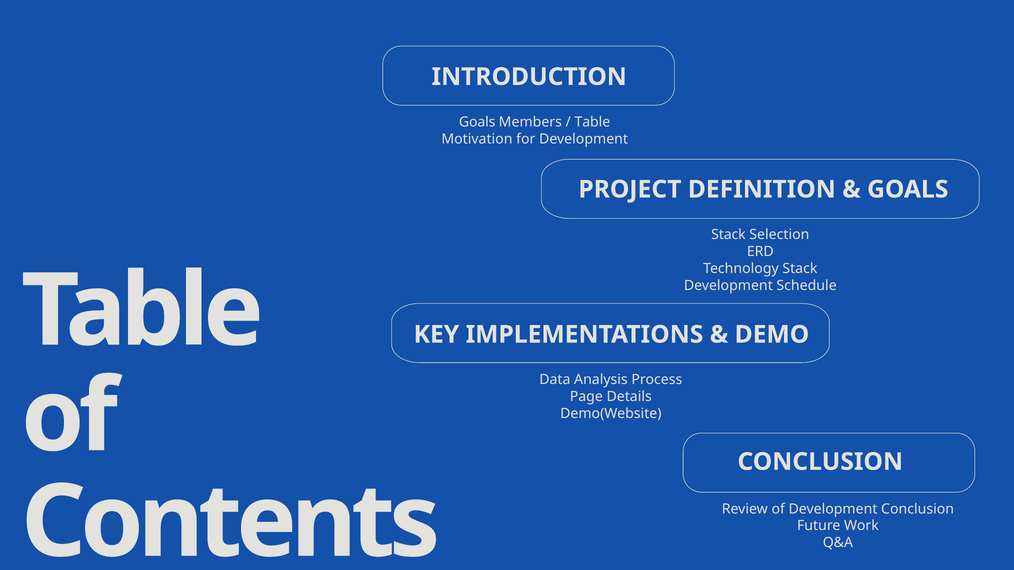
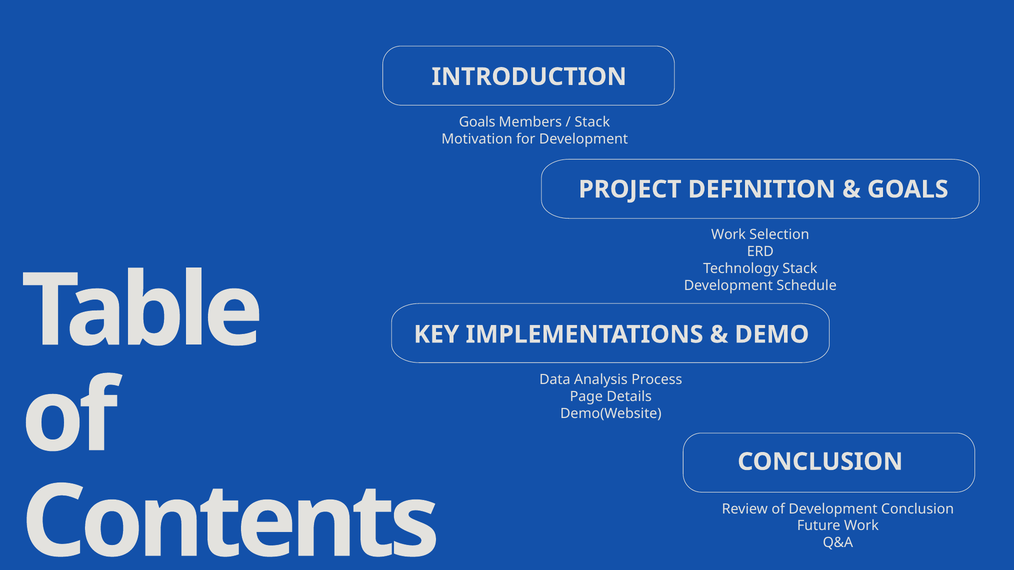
Table at (592, 122): Table -> Stack
Stack at (728, 235): Stack -> Work
